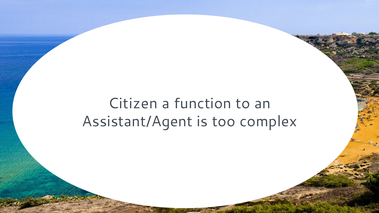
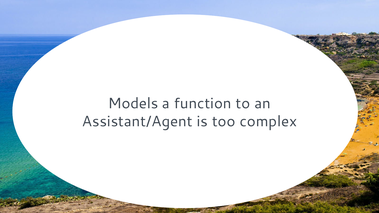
Citizen: Citizen -> Models
